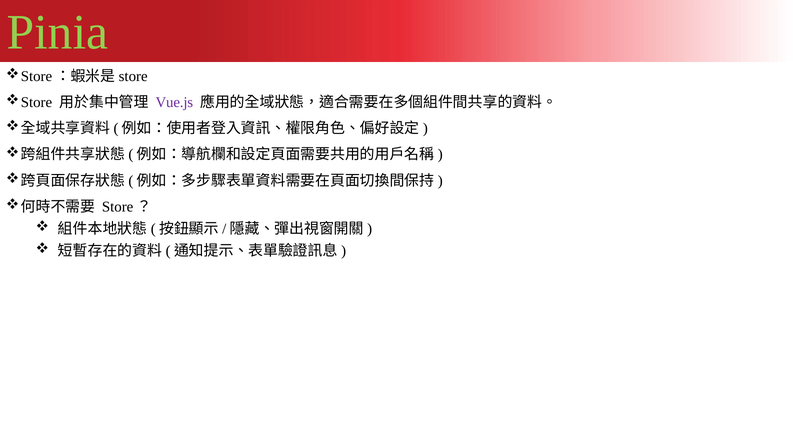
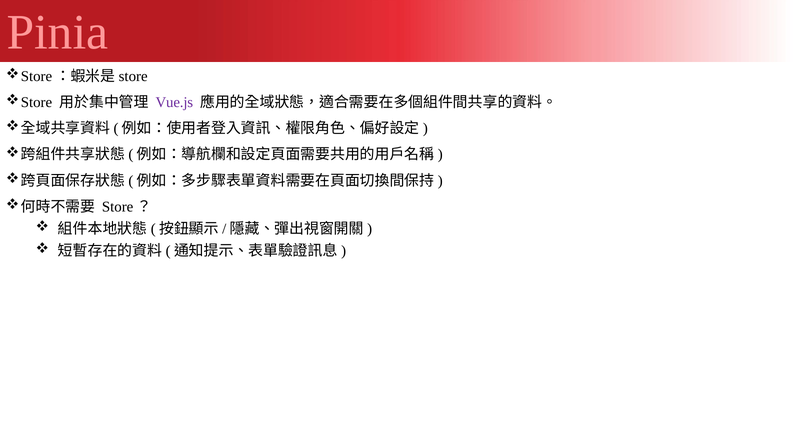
Pinia colour: light green -> pink
